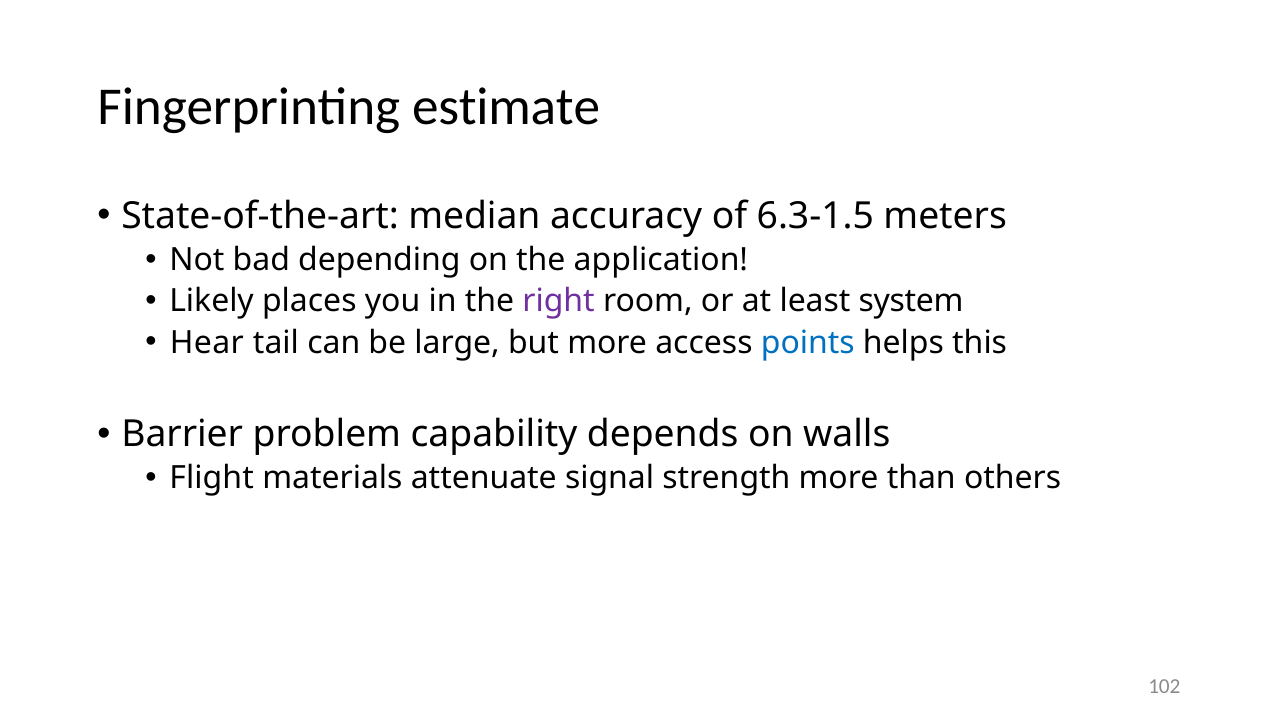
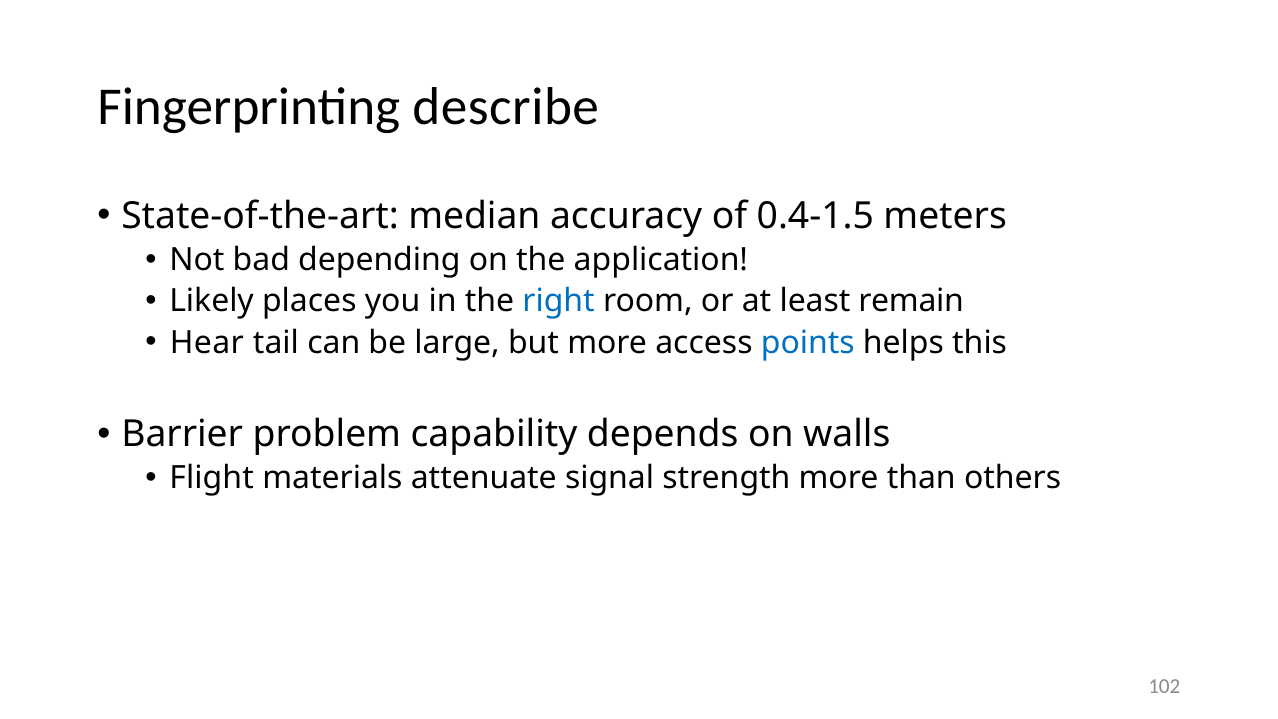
estimate: estimate -> describe
6.3-1.5: 6.3-1.5 -> 0.4-1.5
right colour: purple -> blue
system: system -> remain
